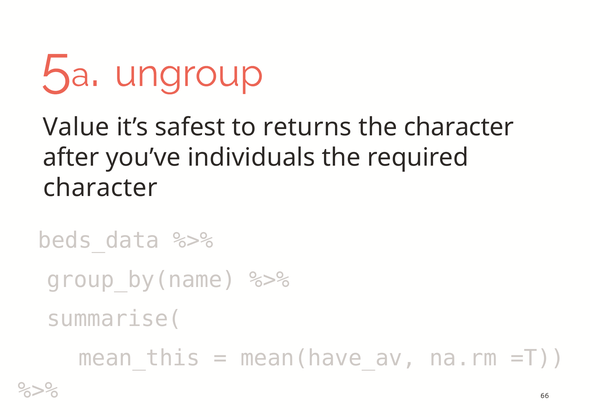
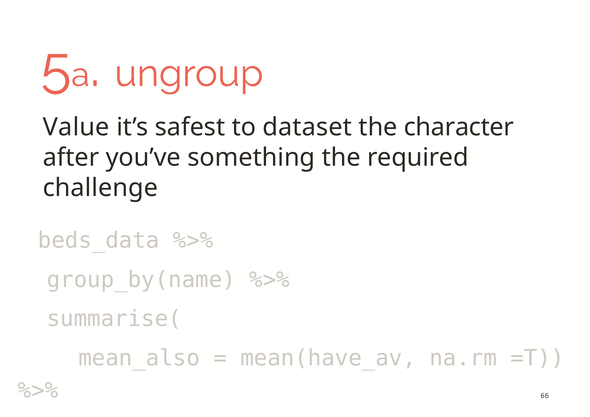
returns: returns -> dataset
individuals: individuals -> something
character at (100, 188): character -> challenge
mean_this: mean_this -> mean_also
